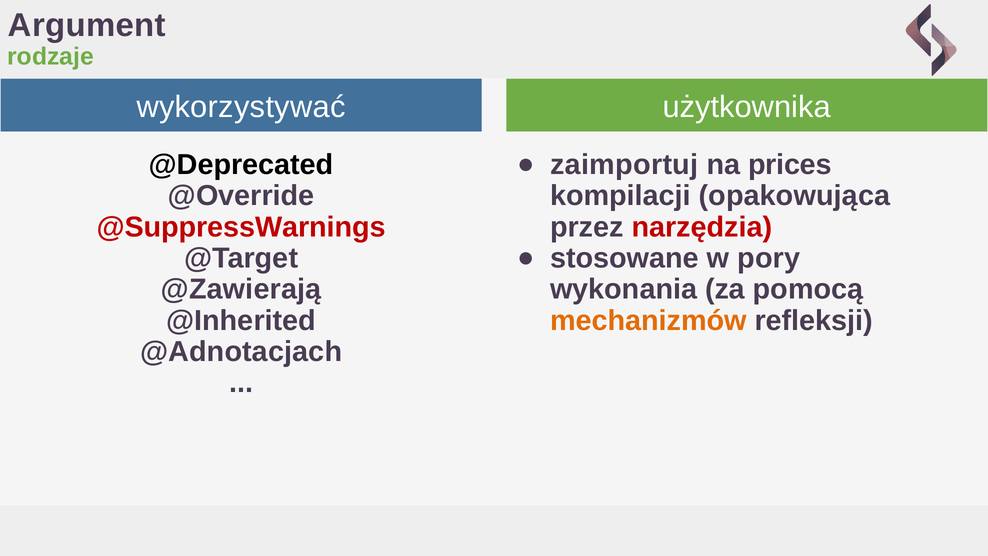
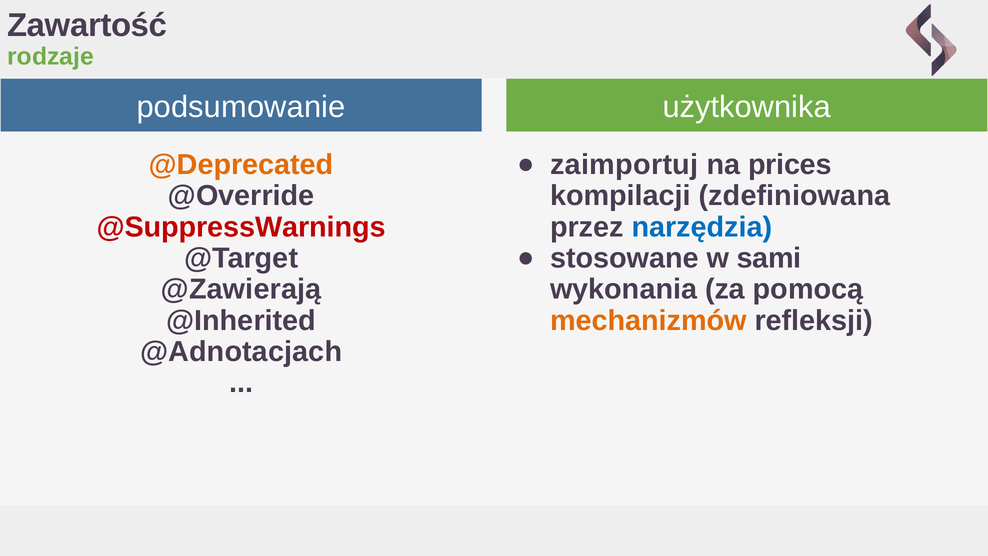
Argument: Argument -> Zawartość
wykorzystywać: wykorzystywać -> podsumowanie
@Deprecated colour: black -> orange
opakowująca: opakowująca -> zdefiniowana
narzędzia colour: red -> blue
pory: pory -> sami
